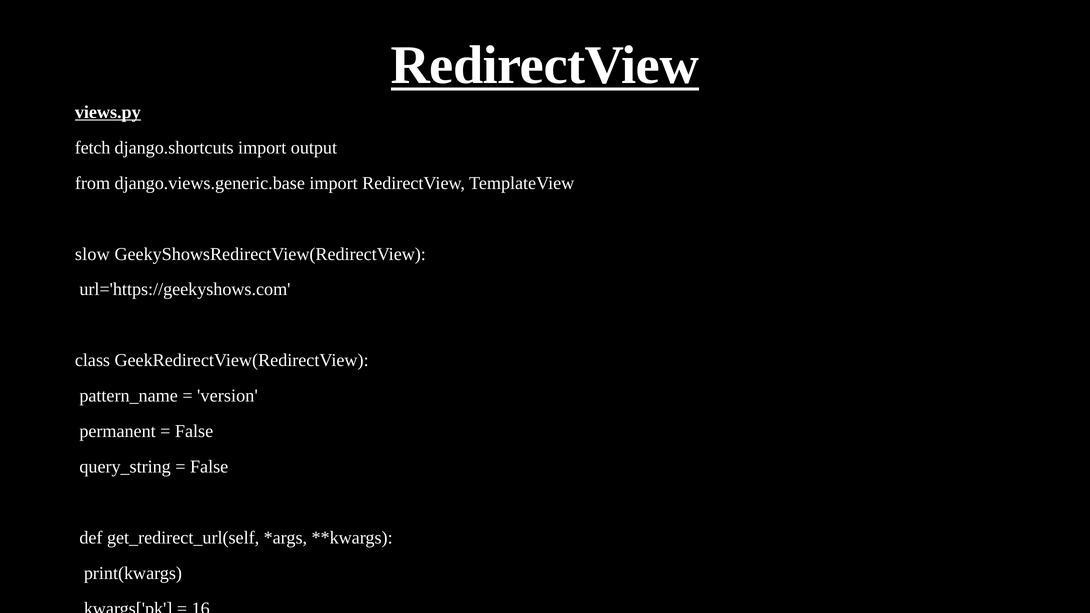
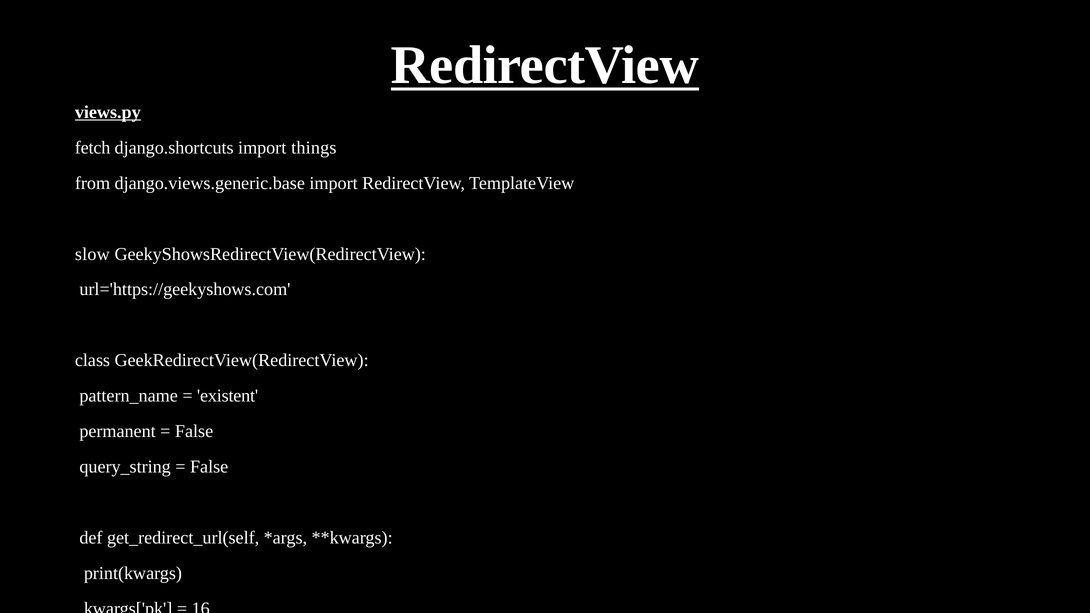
output: output -> things
version: version -> existent
